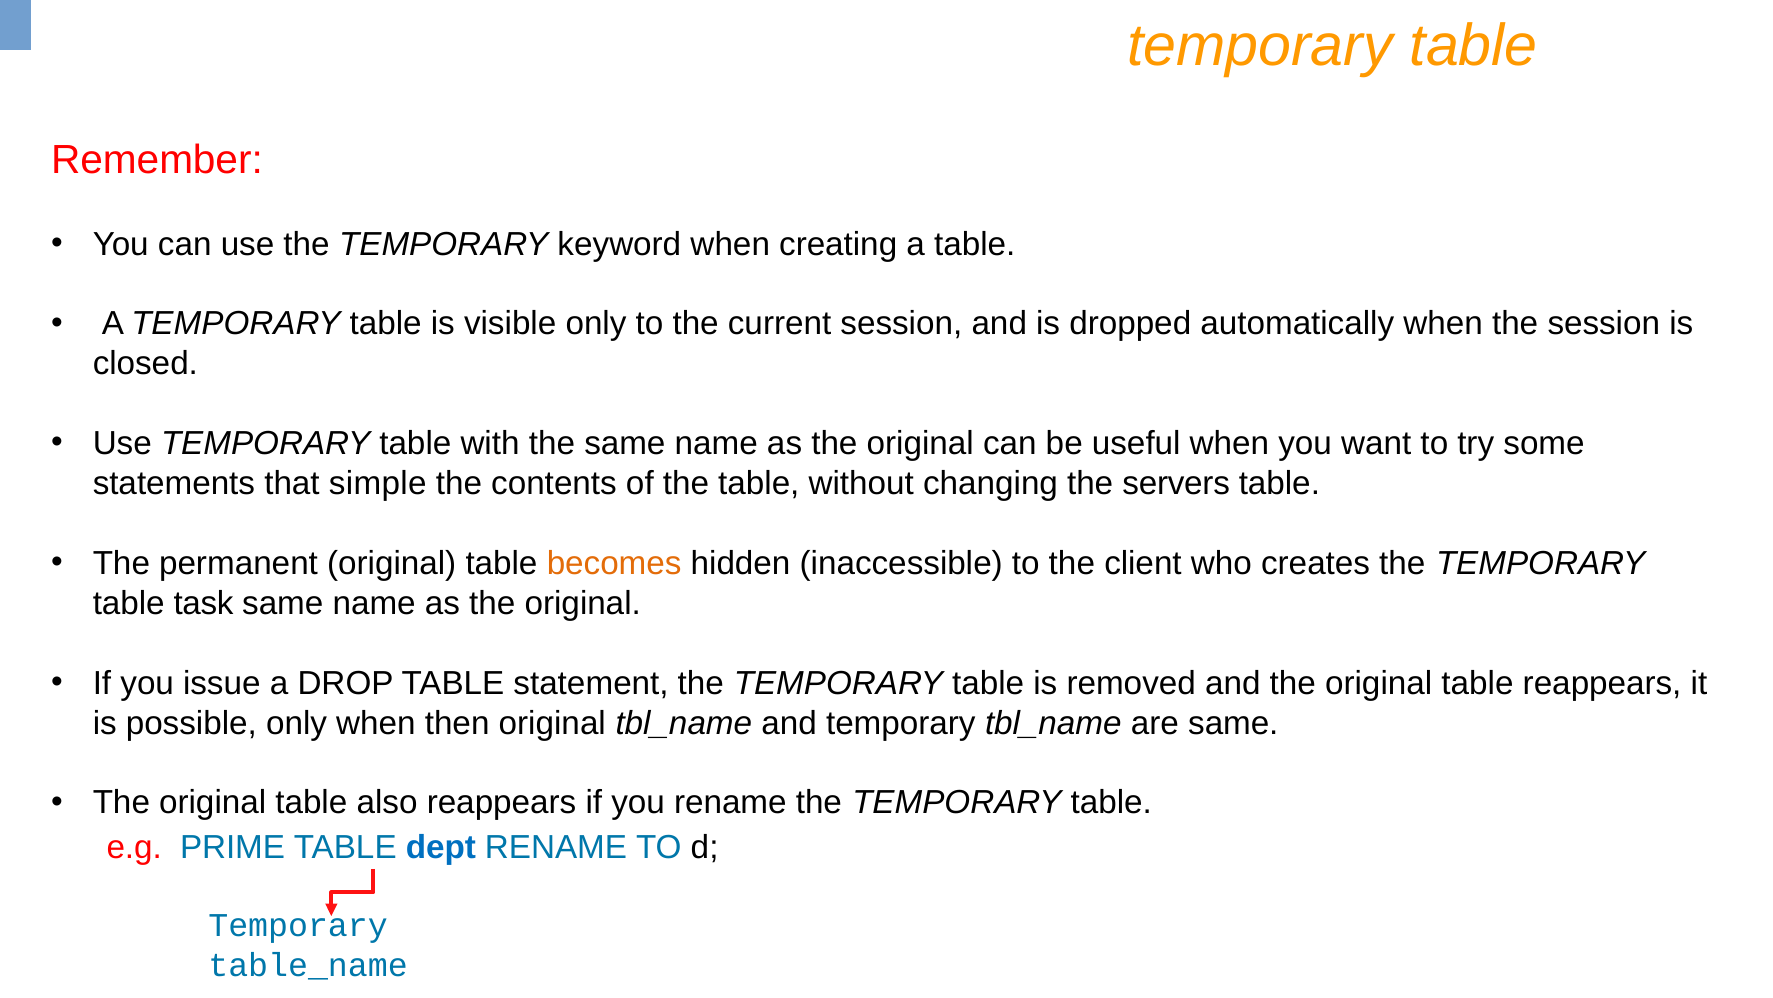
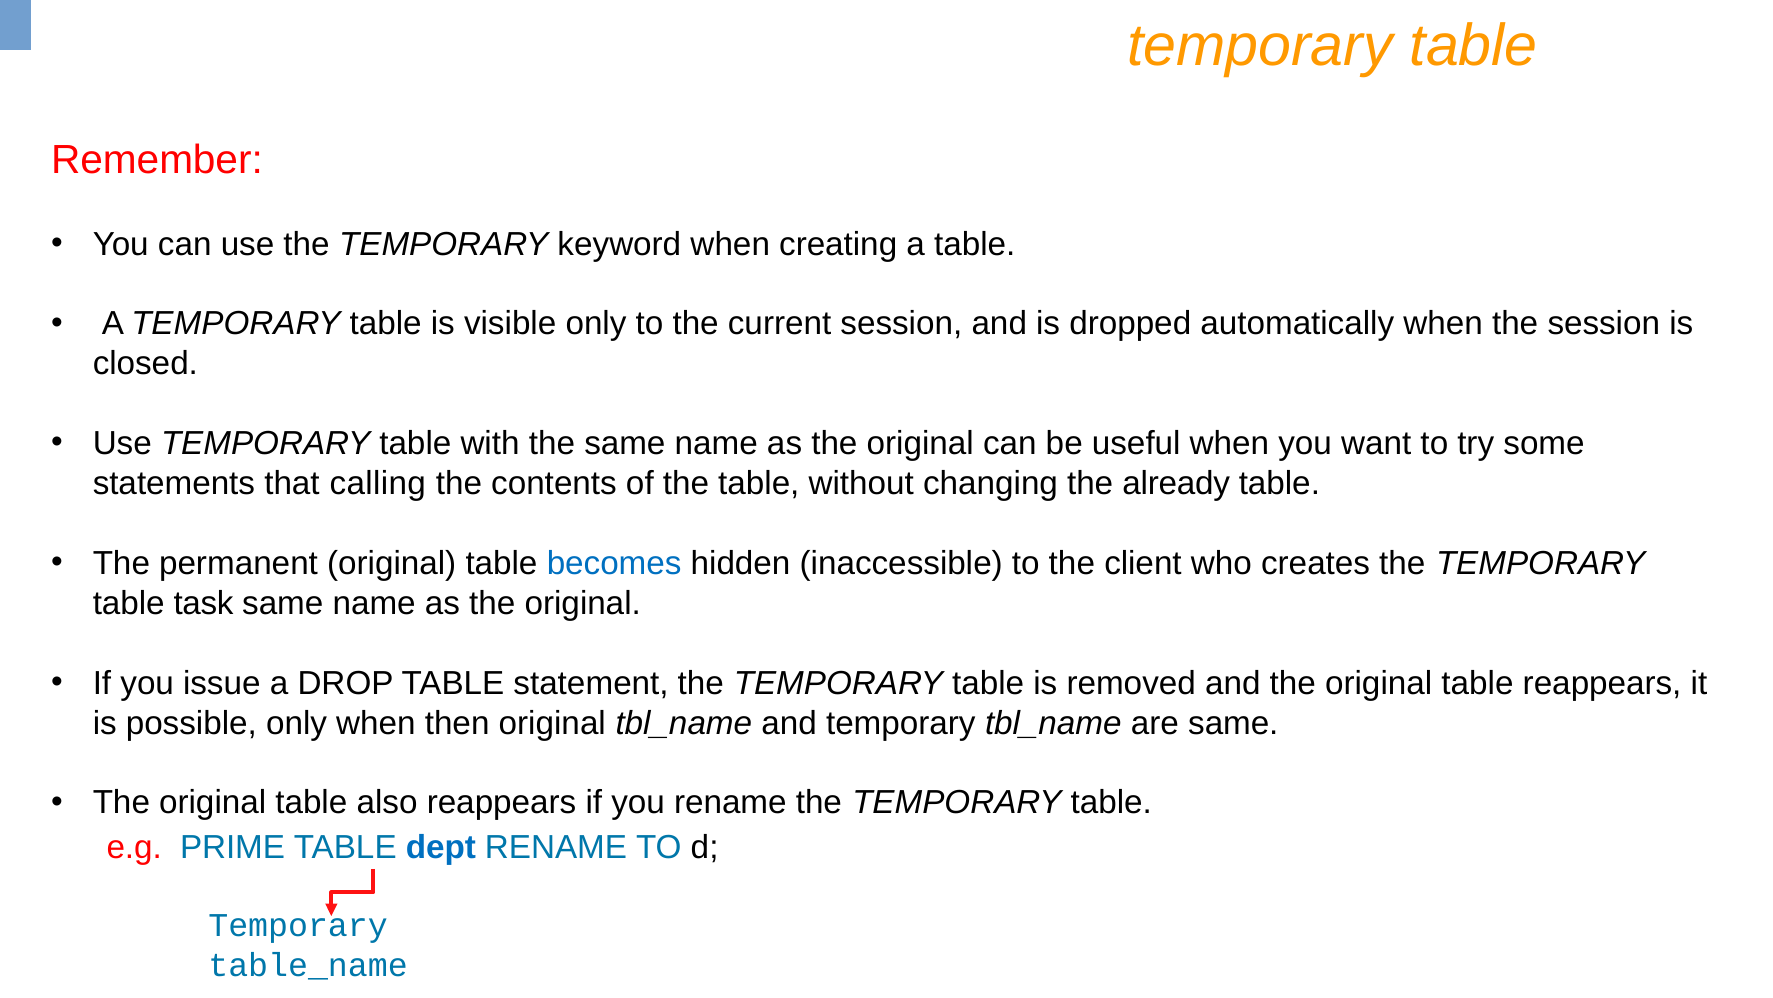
simple: simple -> calling
servers: servers -> already
becomes colour: orange -> blue
